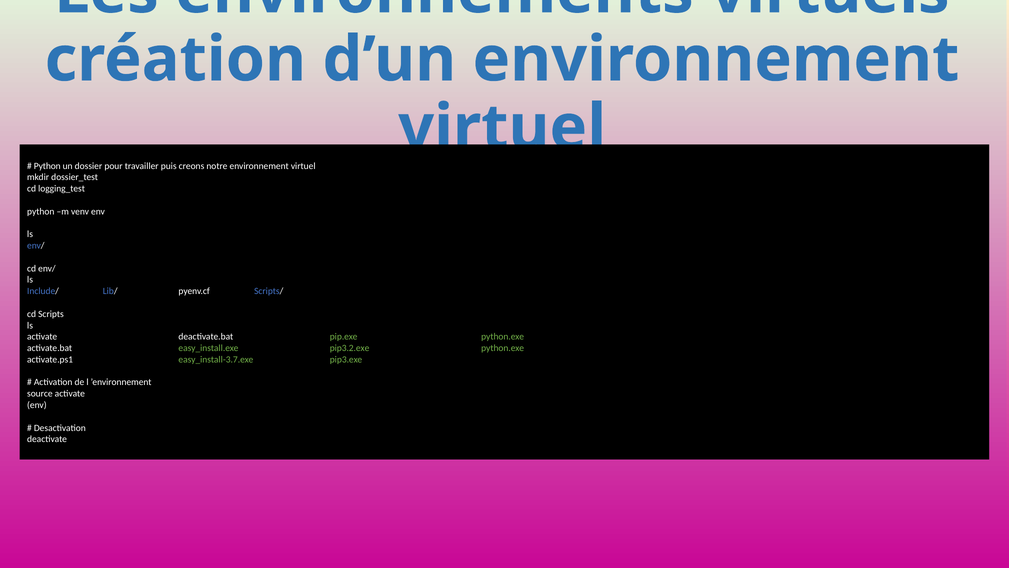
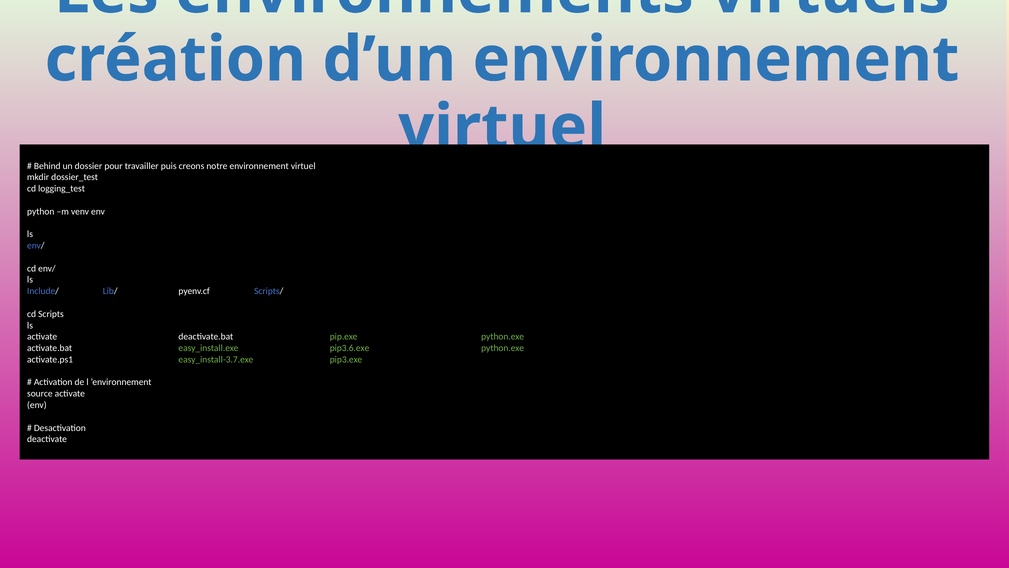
Python at (47, 166): Python -> Behind
pip3.2.exe: pip3.2.exe -> pip3.6.exe
